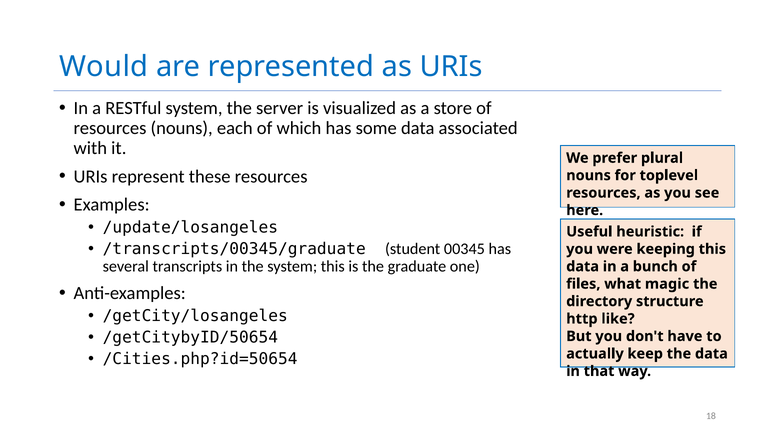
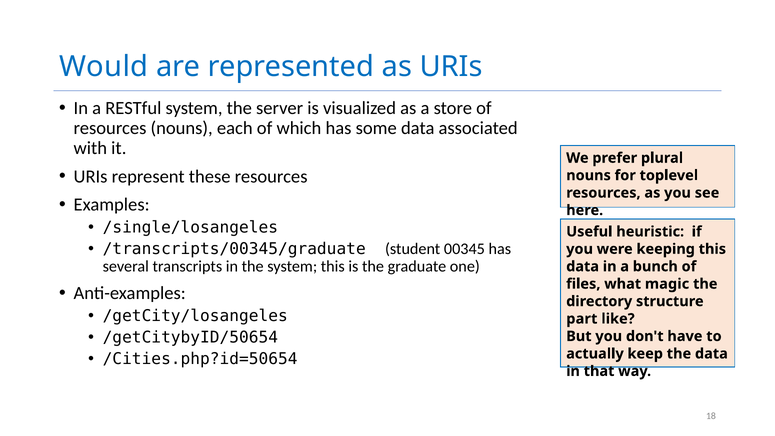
/update/losangeles: /update/losangeles -> /single/losangeles
http: http -> part
